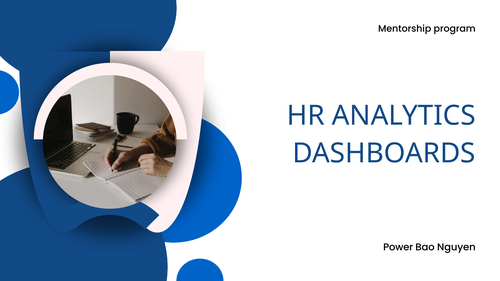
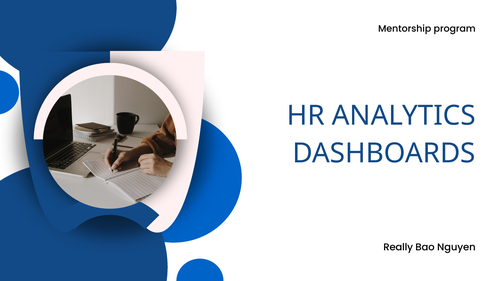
Power: Power -> Really
